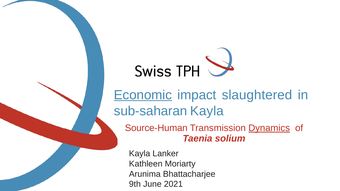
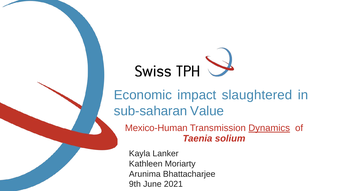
Economic underline: present -> none
sub-saharan Kayla: Kayla -> Value
Source-Human: Source-Human -> Mexico-Human
